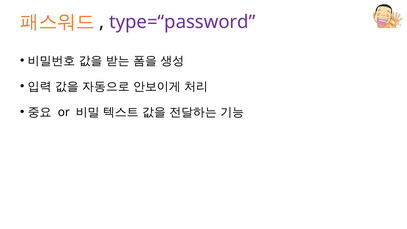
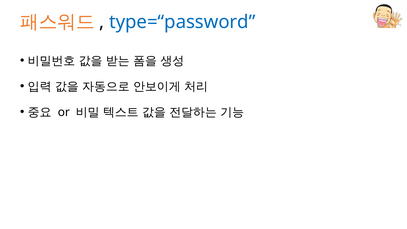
type=“password colour: purple -> blue
